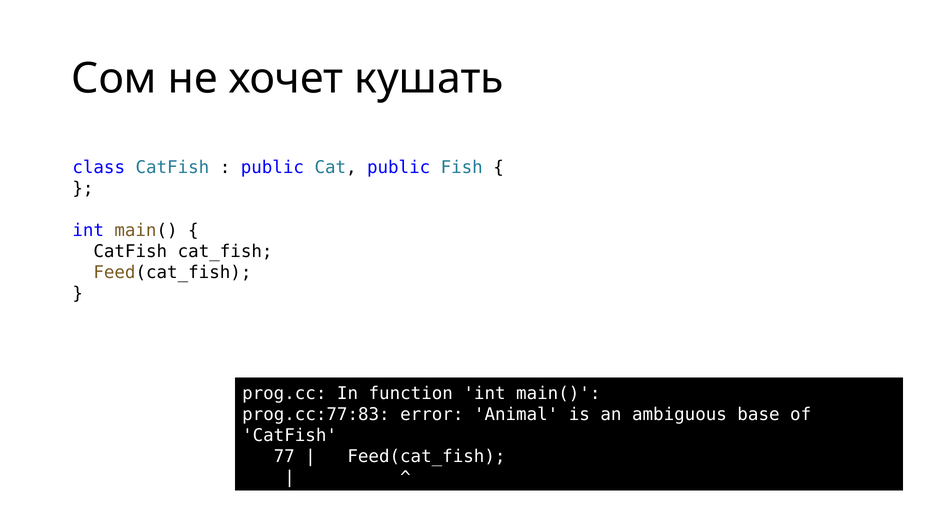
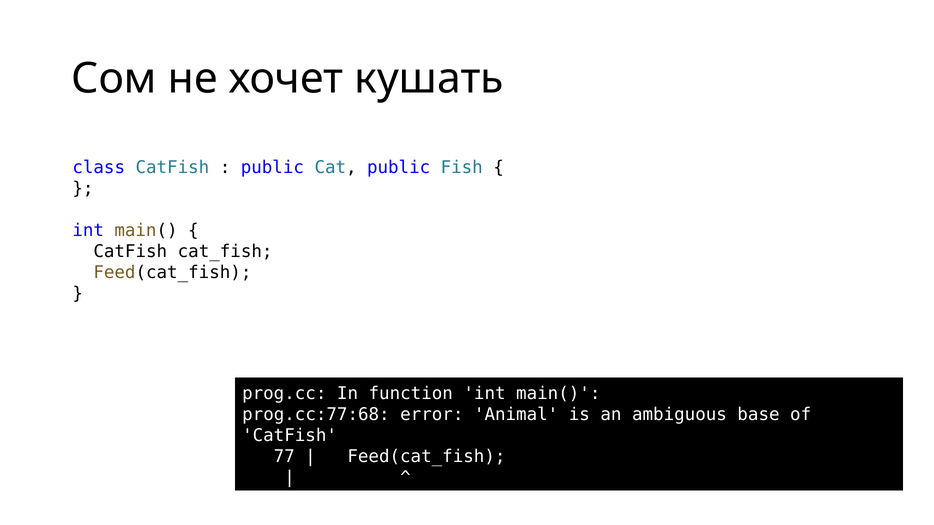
prog.cc:77:83: prog.cc:77:83 -> prog.cc:77:68
